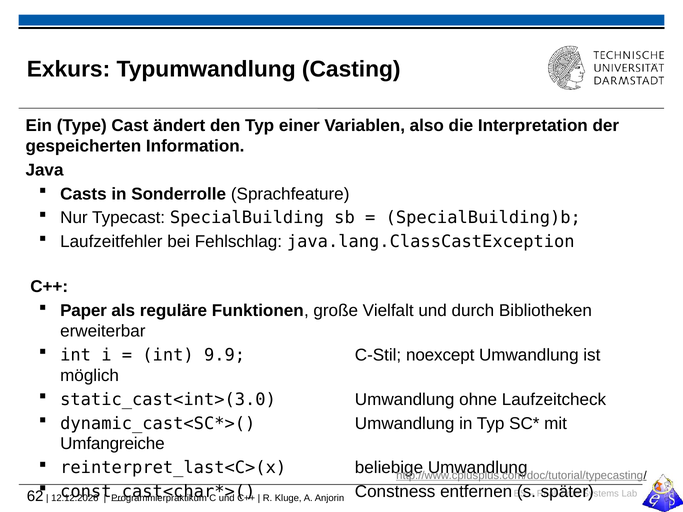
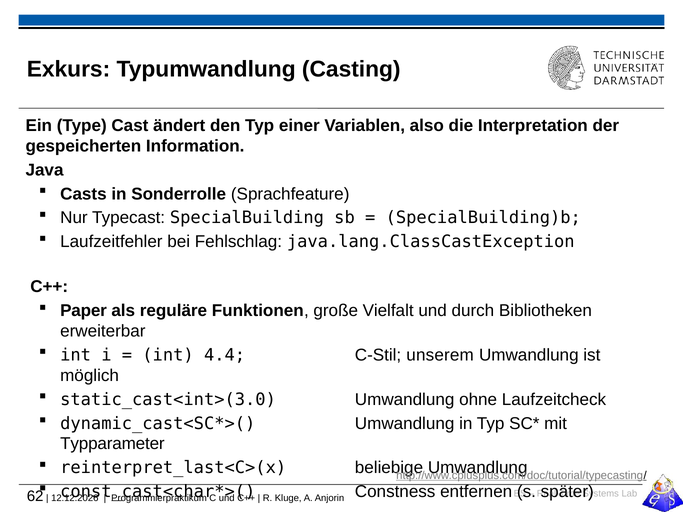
9.9: 9.9 -> 4.4
noexcept: noexcept -> unserem
Umfangreiche: Umfangreiche -> Typparameter
